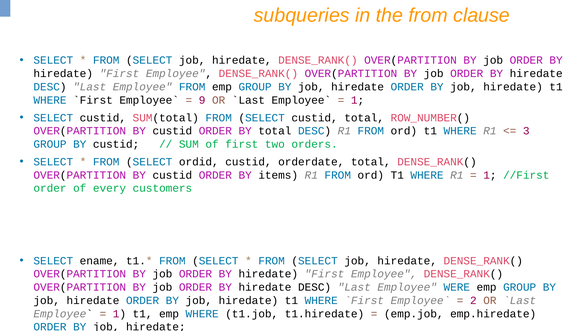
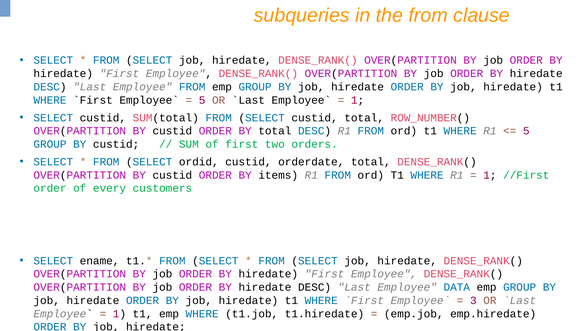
9 at (202, 100): 9 -> 5
3 at (526, 131): 3 -> 5
WERE: WERE -> DATA
2: 2 -> 3
